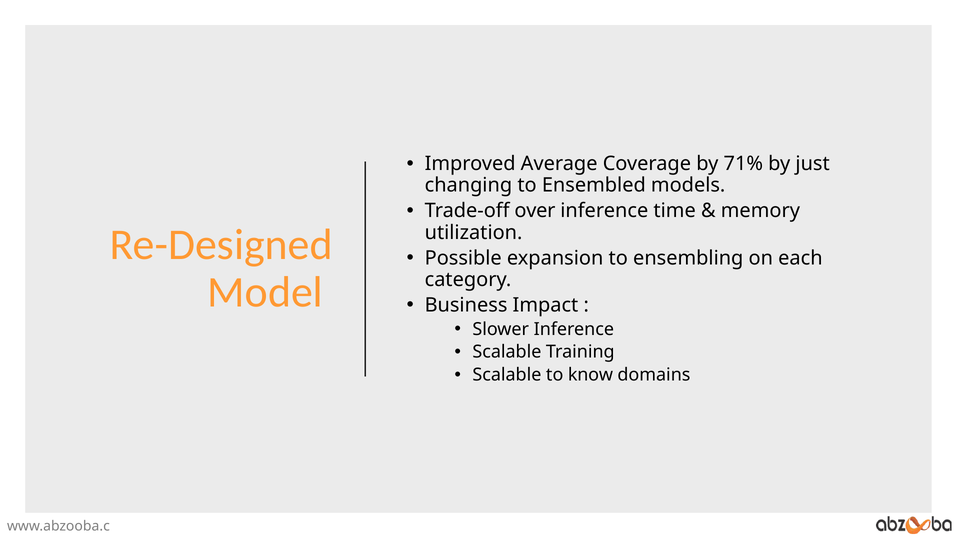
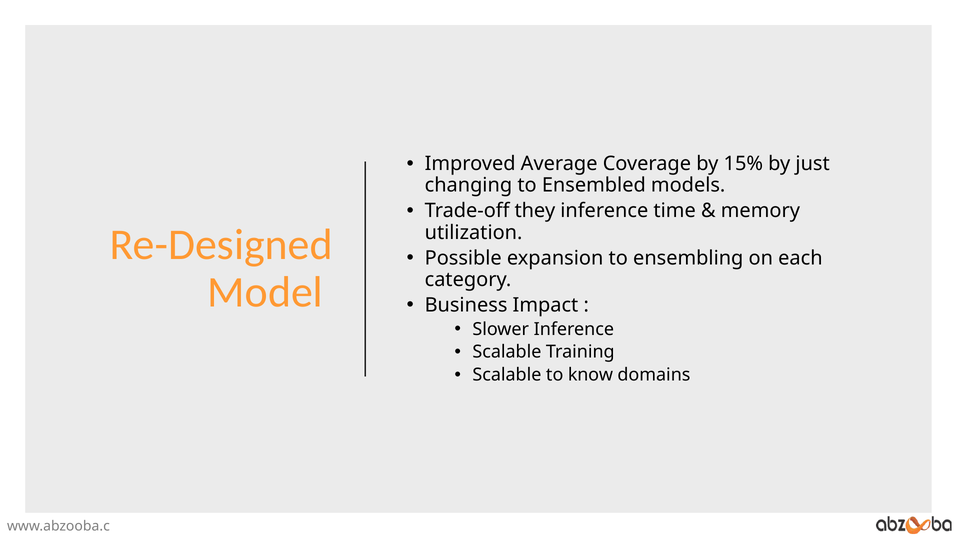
71%: 71% -> 15%
over: over -> they
